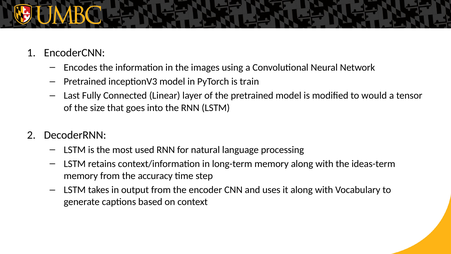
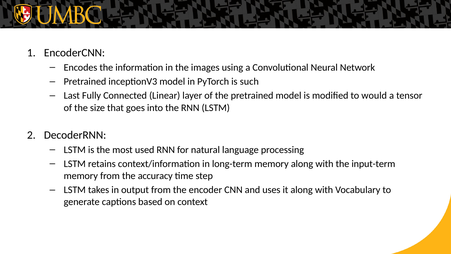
train: train -> such
ideas-term: ideas-term -> input-term
